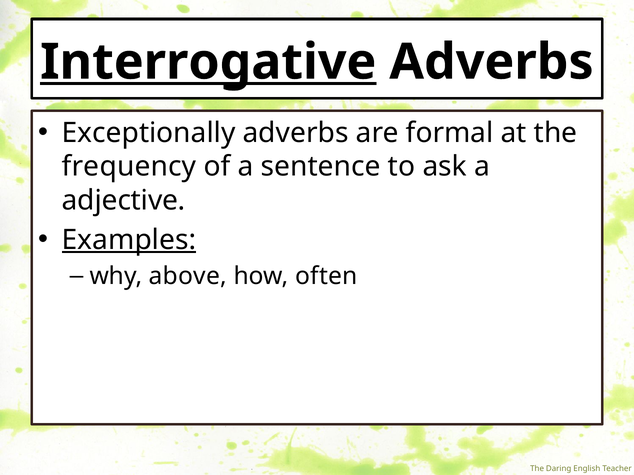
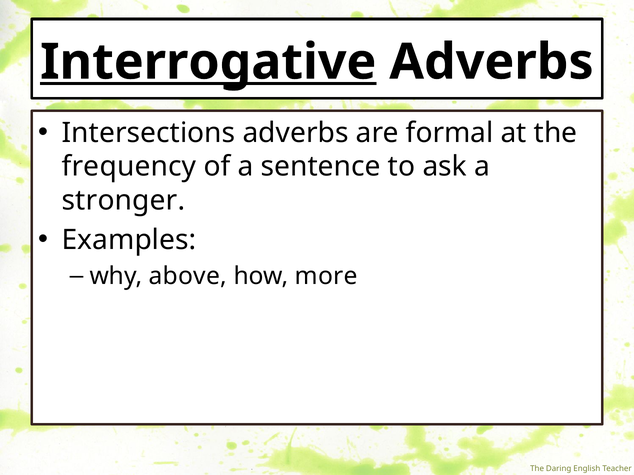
Exceptionally: Exceptionally -> Intersections
adjective: adjective -> stronger
Examples underline: present -> none
often: often -> more
